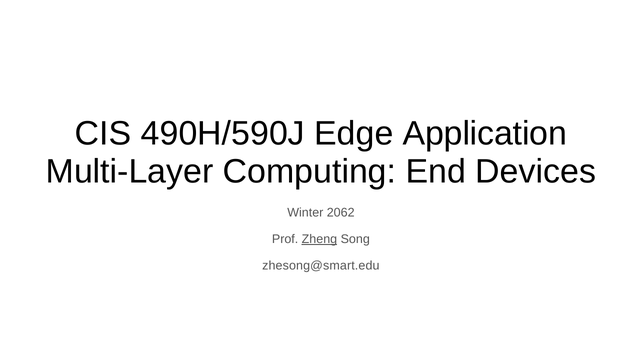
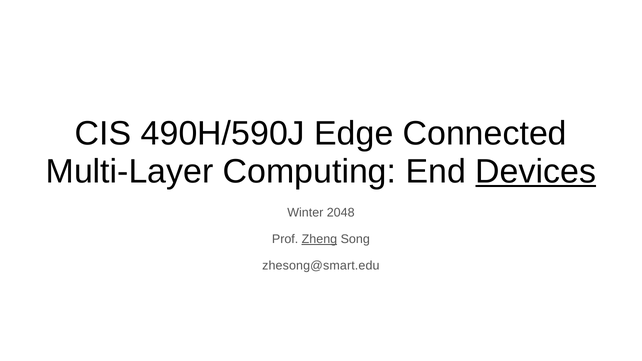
Application: Application -> Connected
Devices underline: none -> present
2062: 2062 -> 2048
